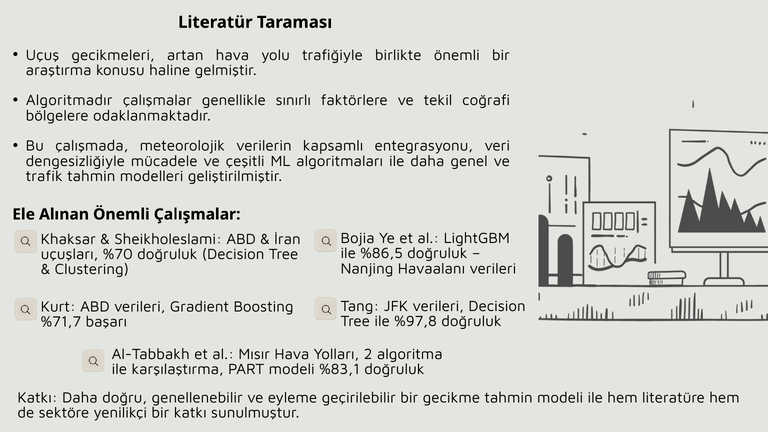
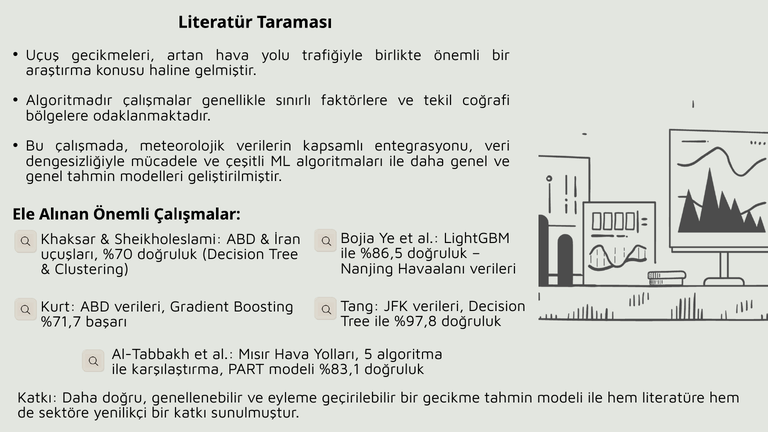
trafik at (44, 176): trafik -> genel
2: 2 -> 5
